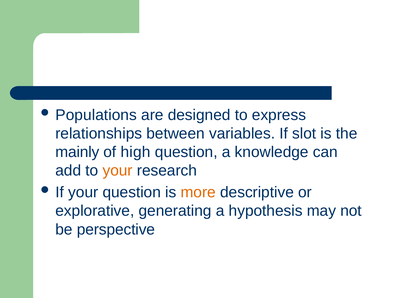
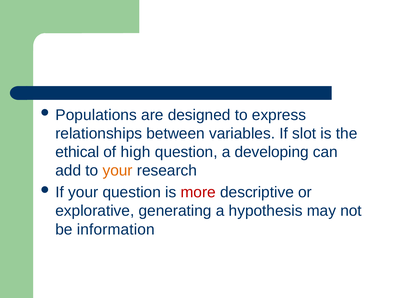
mainly: mainly -> ethical
knowledge: knowledge -> developing
more colour: orange -> red
perspective: perspective -> information
